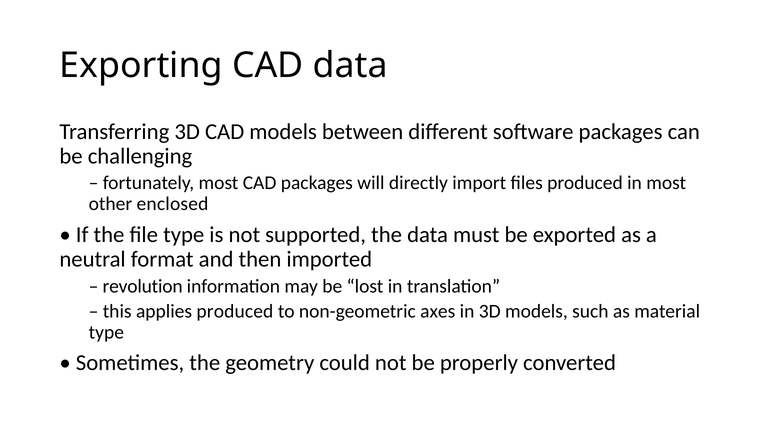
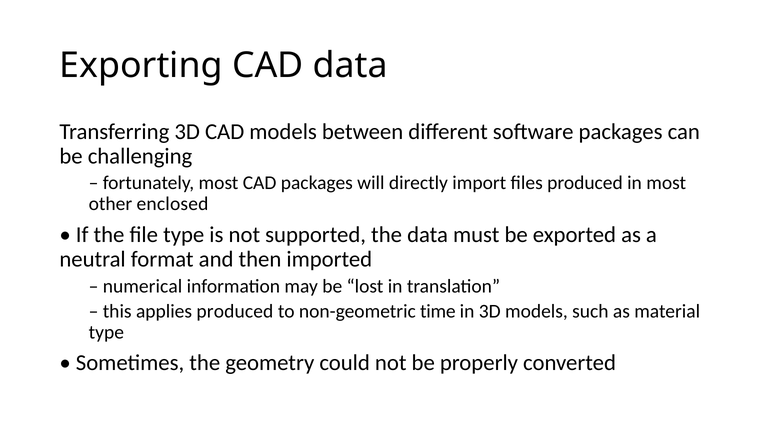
revolution: revolution -> numerical
axes: axes -> time
